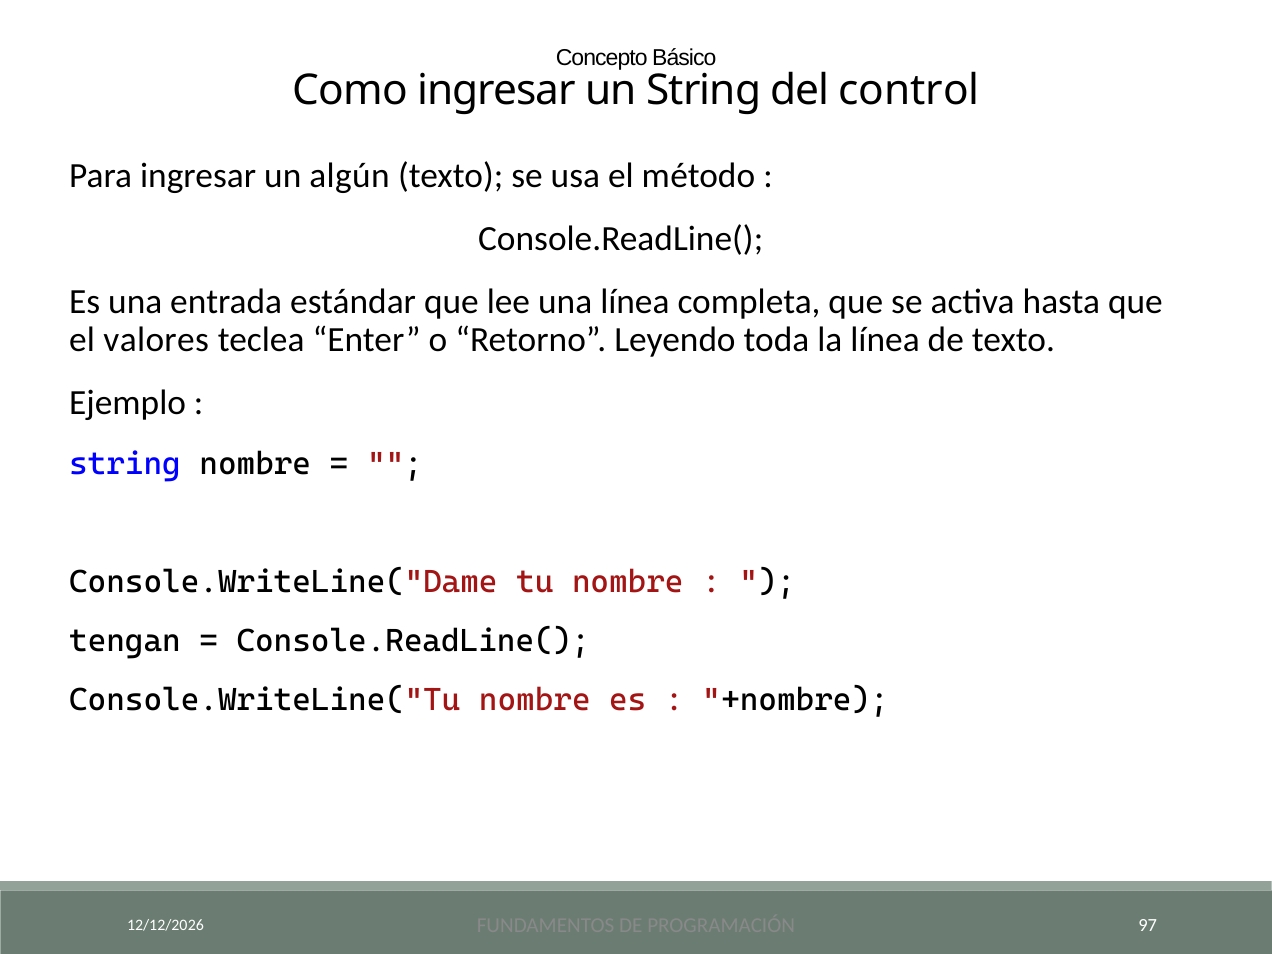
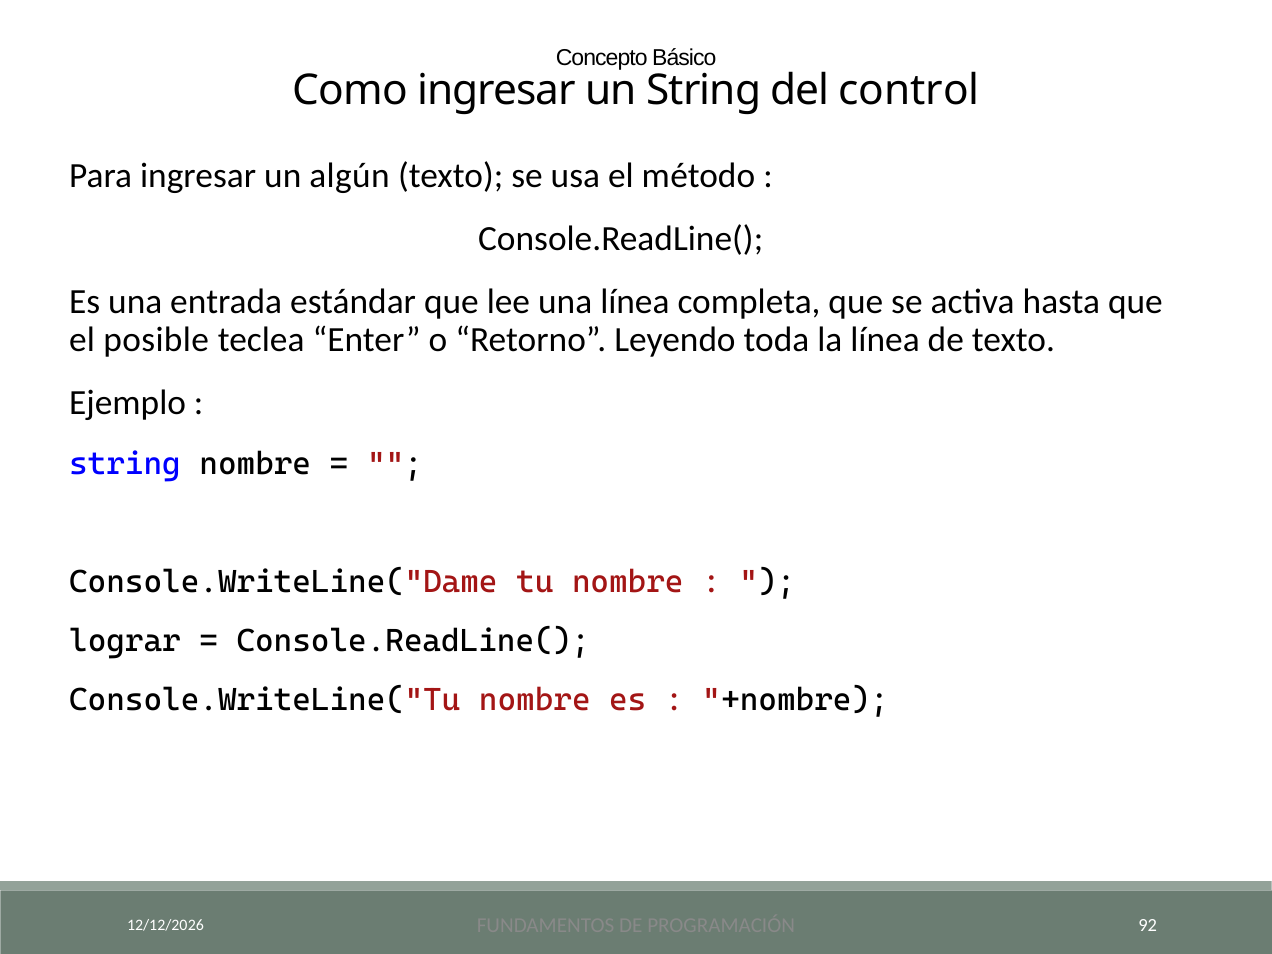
valores: valores -> posible
tengan: tengan -> lograr
97: 97 -> 92
